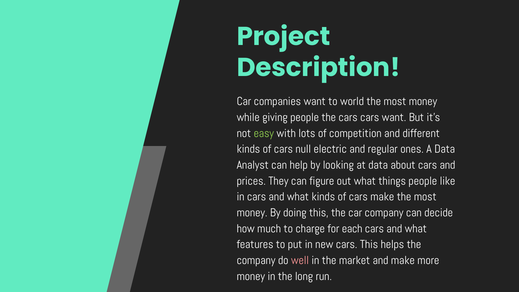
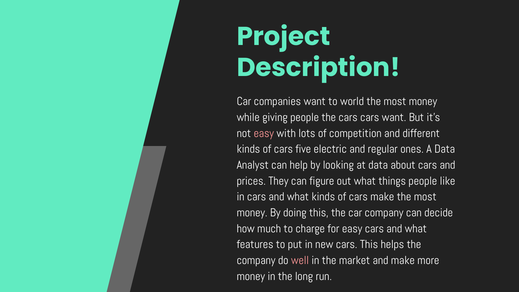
easy at (264, 133) colour: light green -> pink
null: null -> five
for each: each -> easy
